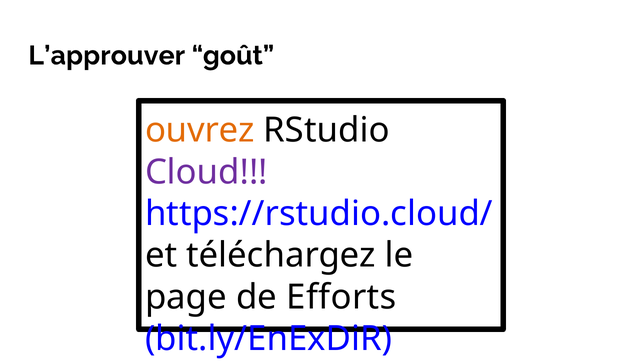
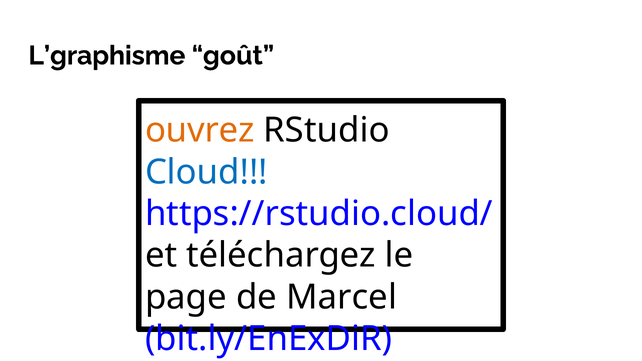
L’approuver: L’approuver -> L’graphisme
Cloud colour: purple -> blue
Efforts: Efforts -> Marcel
